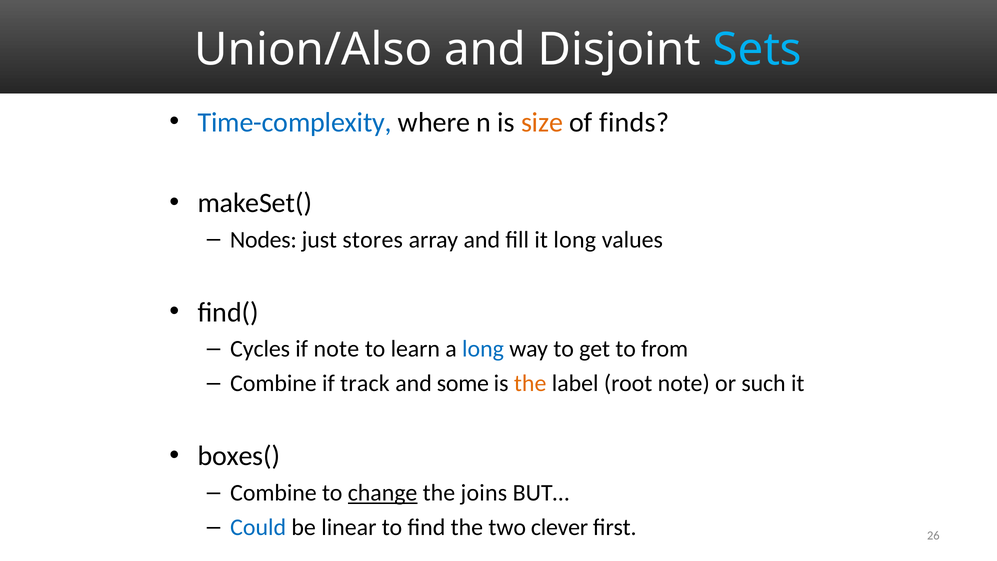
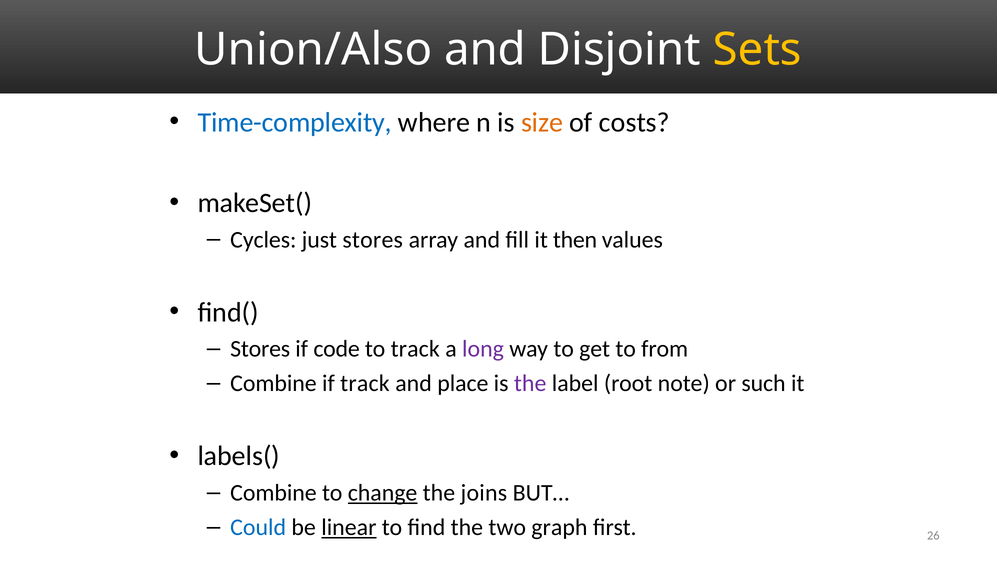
Sets colour: light blue -> yellow
finds: finds -> costs
Nodes: Nodes -> Cycles
it long: long -> then
Cycles at (260, 349): Cycles -> Stores
if note: note -> code
to learn: learn -> track
long at (483, 349) colour: blue -> purple
some: some -> place
the at (530, 383) colour: orange -> purple
boxes(: boxes( -> labels(
linear underline: none -> present
clever: clever -> graph
